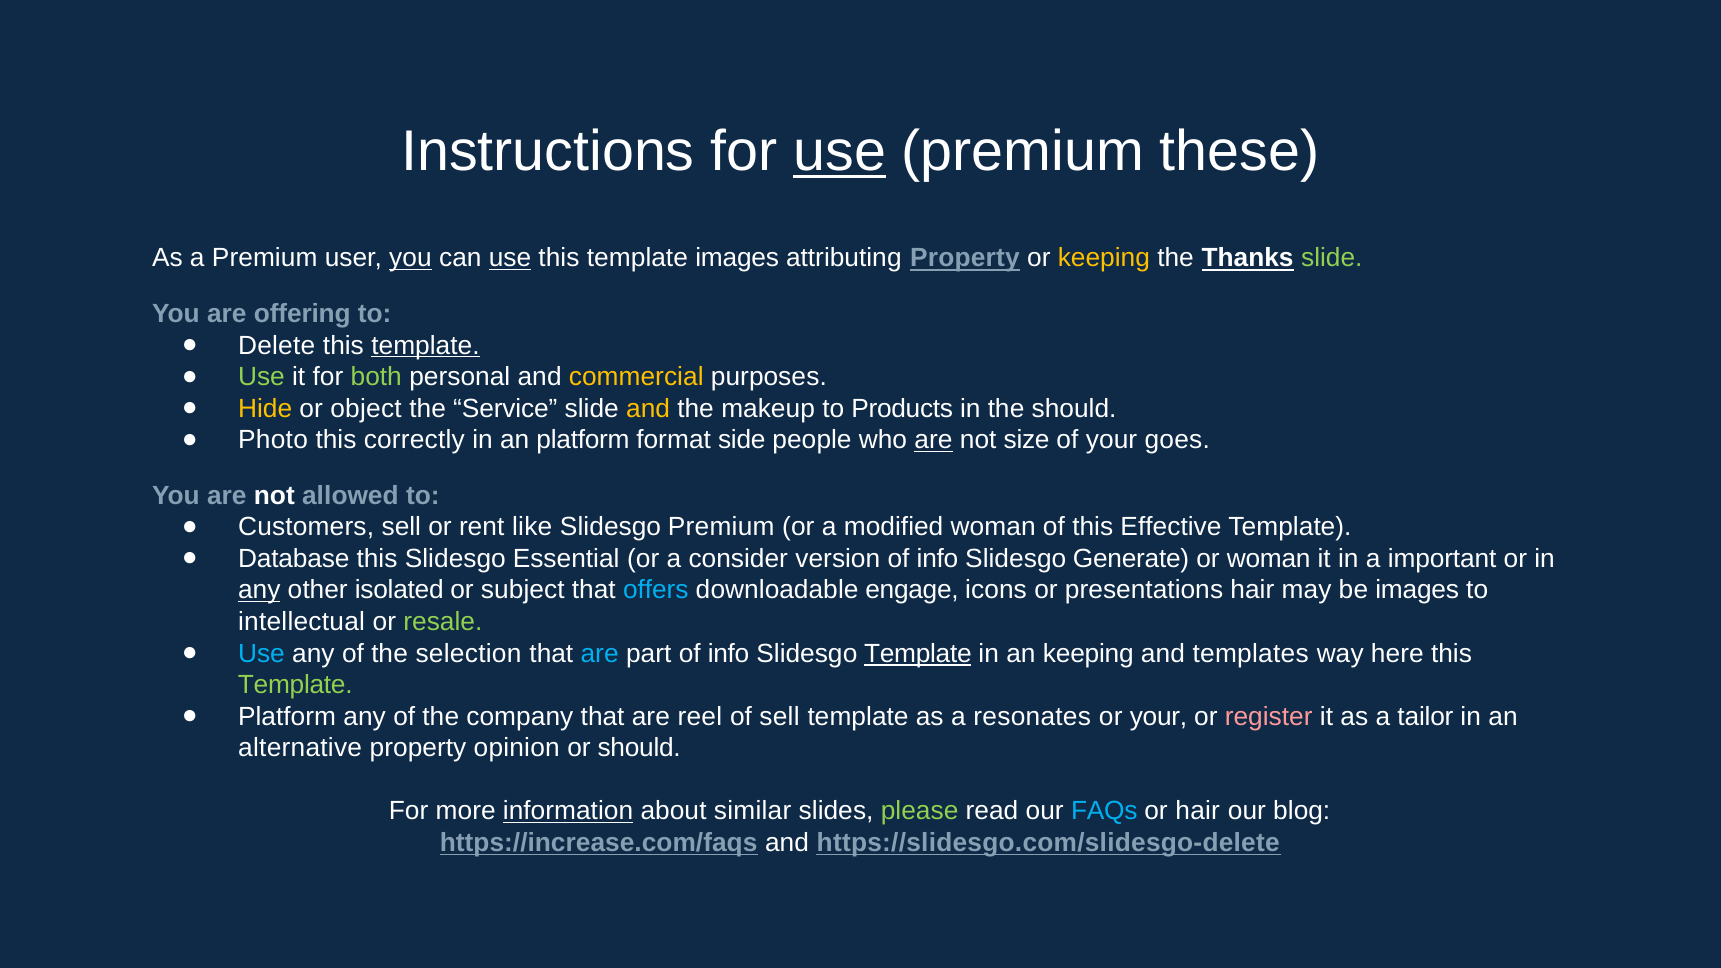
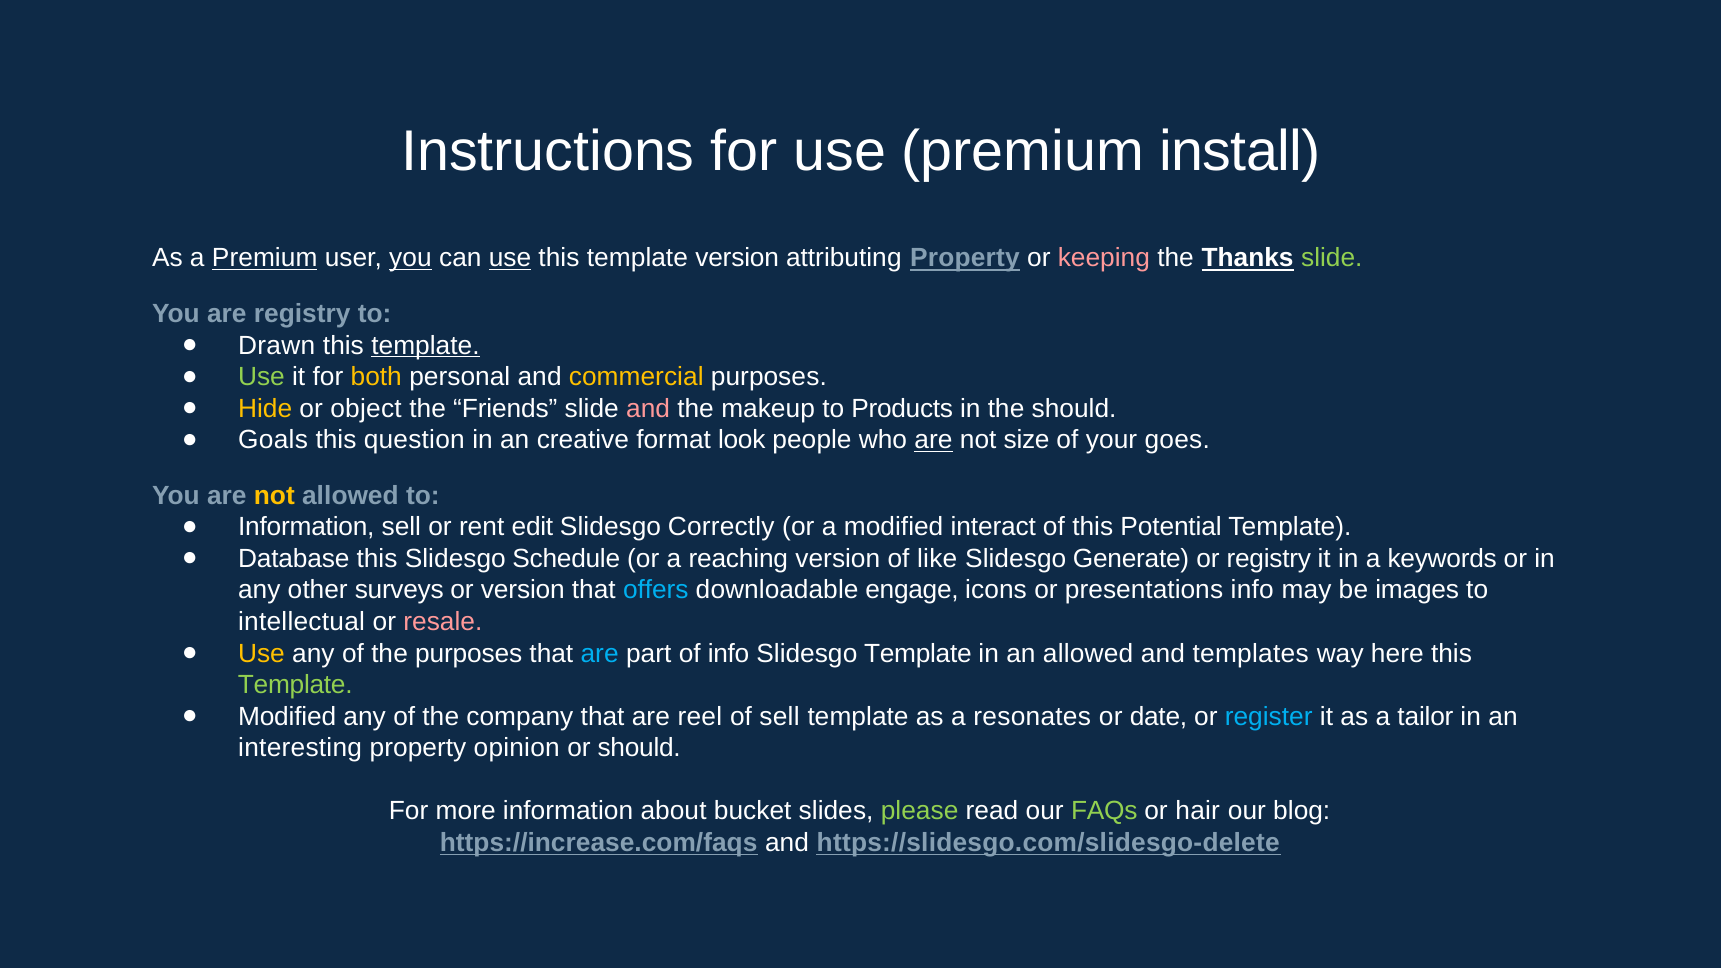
use at (840, 152) underline: present -> none
these: these -> install
Premium at (265, 258) underline: none -> present
template images: images -> version
keeping at (1104, 258) colour: yellow -> pink
are offering: offering -> registry
Delete: Delete -> Drawn
both colour: light green -> yellow
Service: Service -> Friends
and at (648, 409) colour: yellow -> pink
Photo: Photo -> Goals
correctly: correctly -> question
an platform: platform -> creative
side: side -> look
not at (274, 496) colour: white -> yellow
Customers at (306, 527): Customers -> Information
like: like -> edit
Slidesgo Premium: Premium -> Correctly
modified woman: woman -> interact
Effective: Effective -> Potential
Essential: Essential -> Schedule
consider: consider -> reaching
version of info: info -> like
or woman: woman -> registry
important: important -> keywords
any at (259, 590) underline: present -> none
isolated: isolated -> surveys
or subject: subject -> version
presentations hair: hair -> info
resale colour: light green -> pink
Use at (261, 654) colour: light blue -> yellow
the selection: selection -> purposes
Template at (918, 654) underline: present -> none
an keeping: keeping -> allowed
Platform at (287, 717): Platform -> Modified
or your: your -> date
register colour: pink -> light blue
alternative: alternative -> interesting
information at (568, 811) underline: present -> none
similar: similar -> bucket
FAQs colour: light blue -> light green
